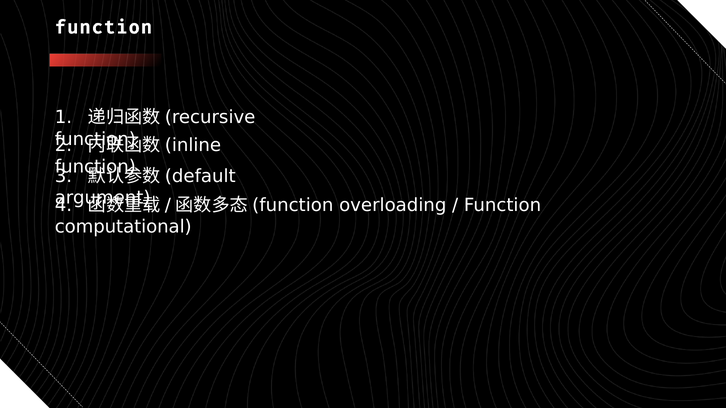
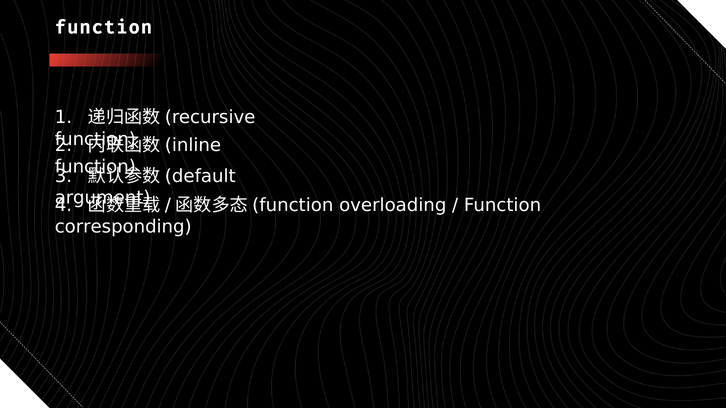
computational: computational -> corresponding
